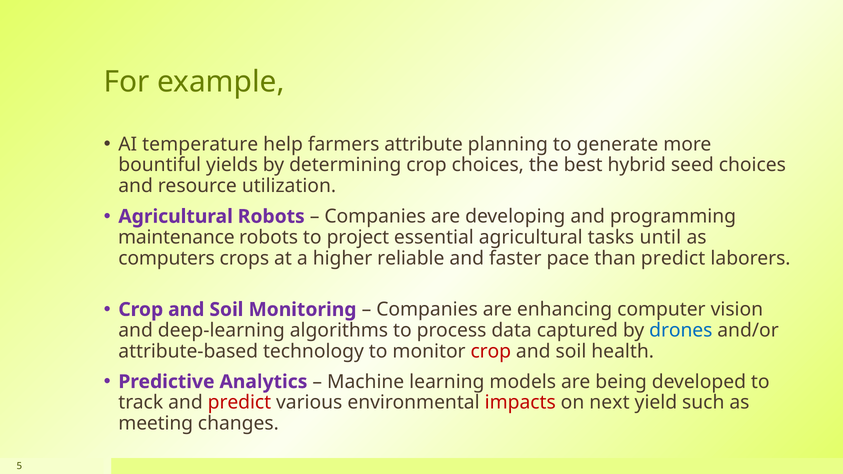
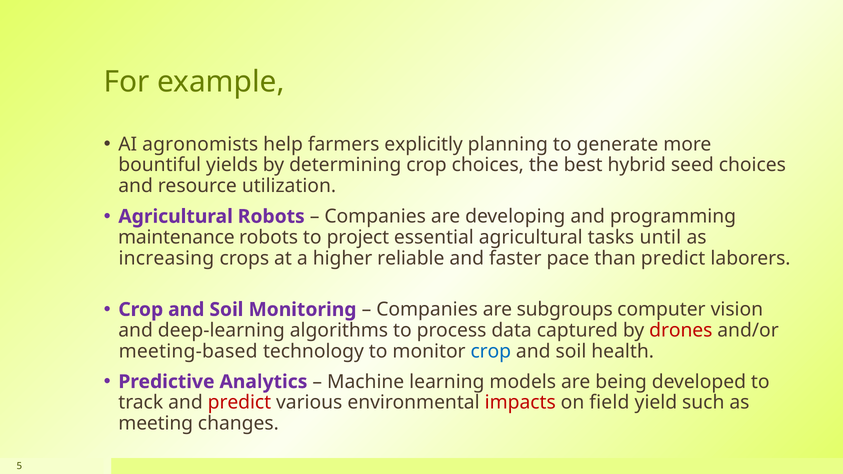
temperature: temperature -> agronomists
attribute: attribute -> explicitly
computers: computers -> increasing
enhancing: enhancing -> subgroups
drones colour: blue -> red
attribute-based: attribute-based -> meeting-based
crop at (491, 351) colour: red -> blue
next: next -> field
